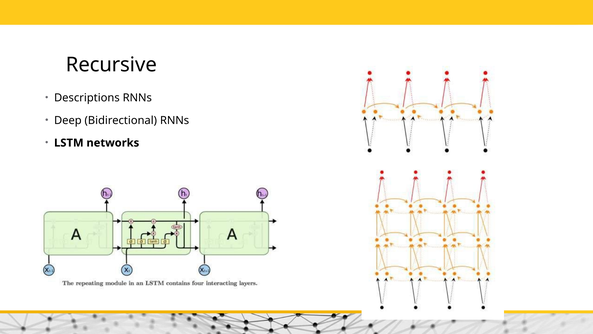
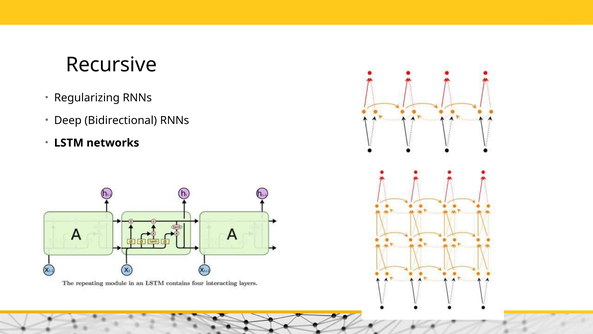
Descriptions: Descriptions -> Regularizing
